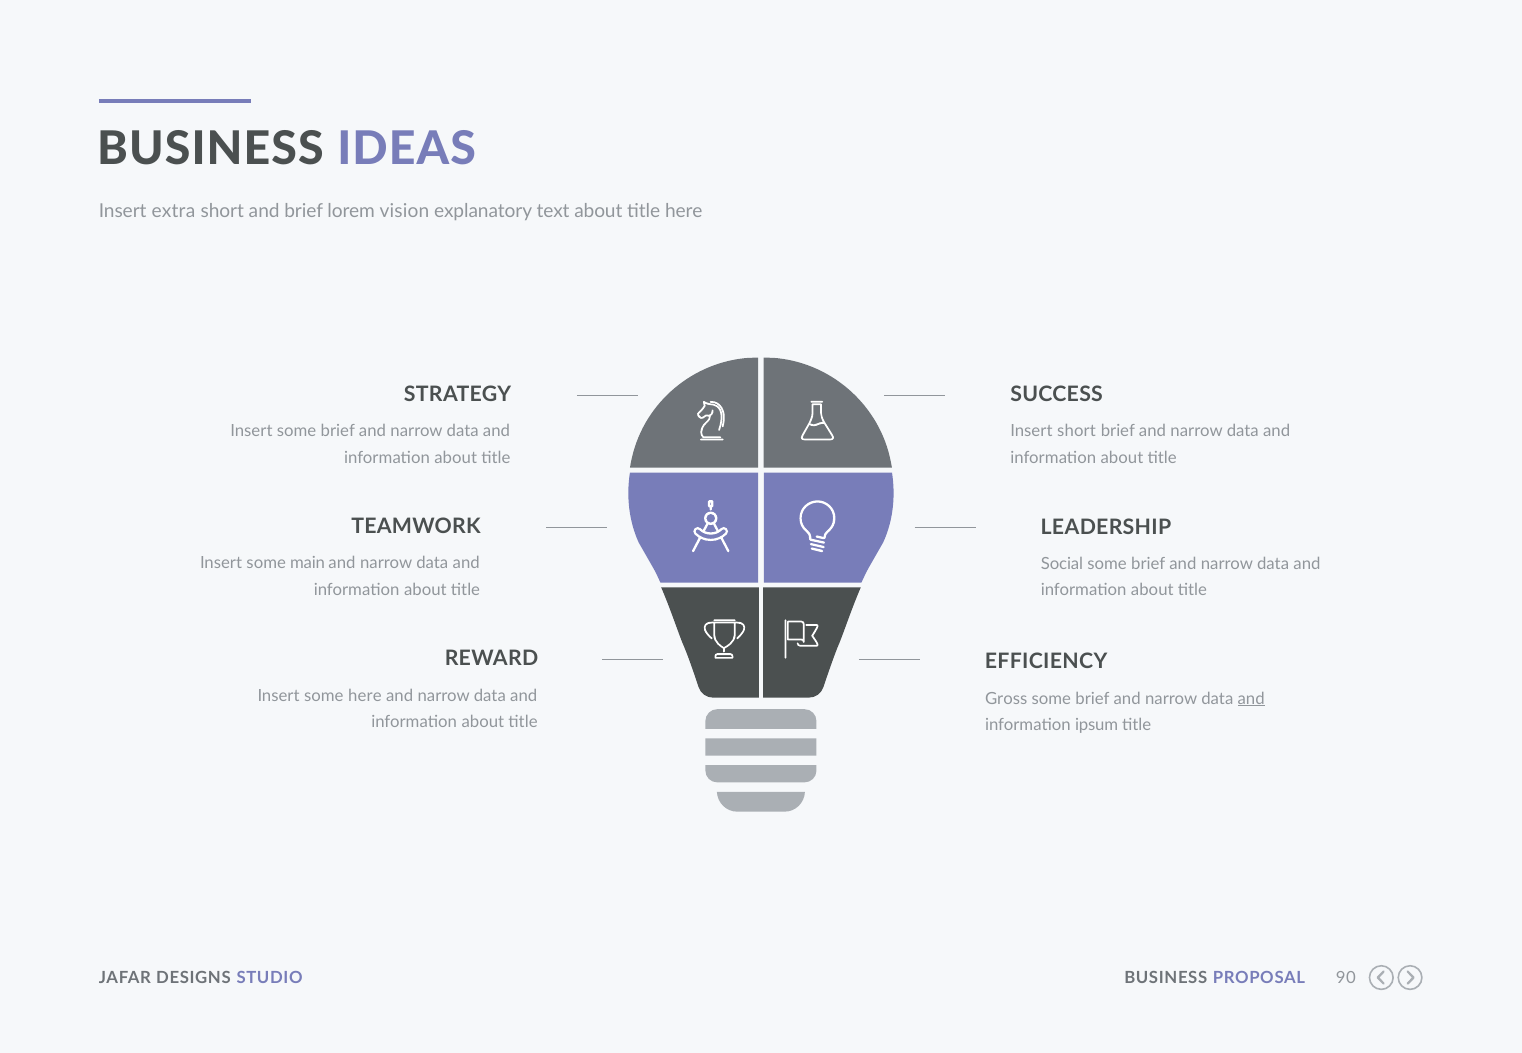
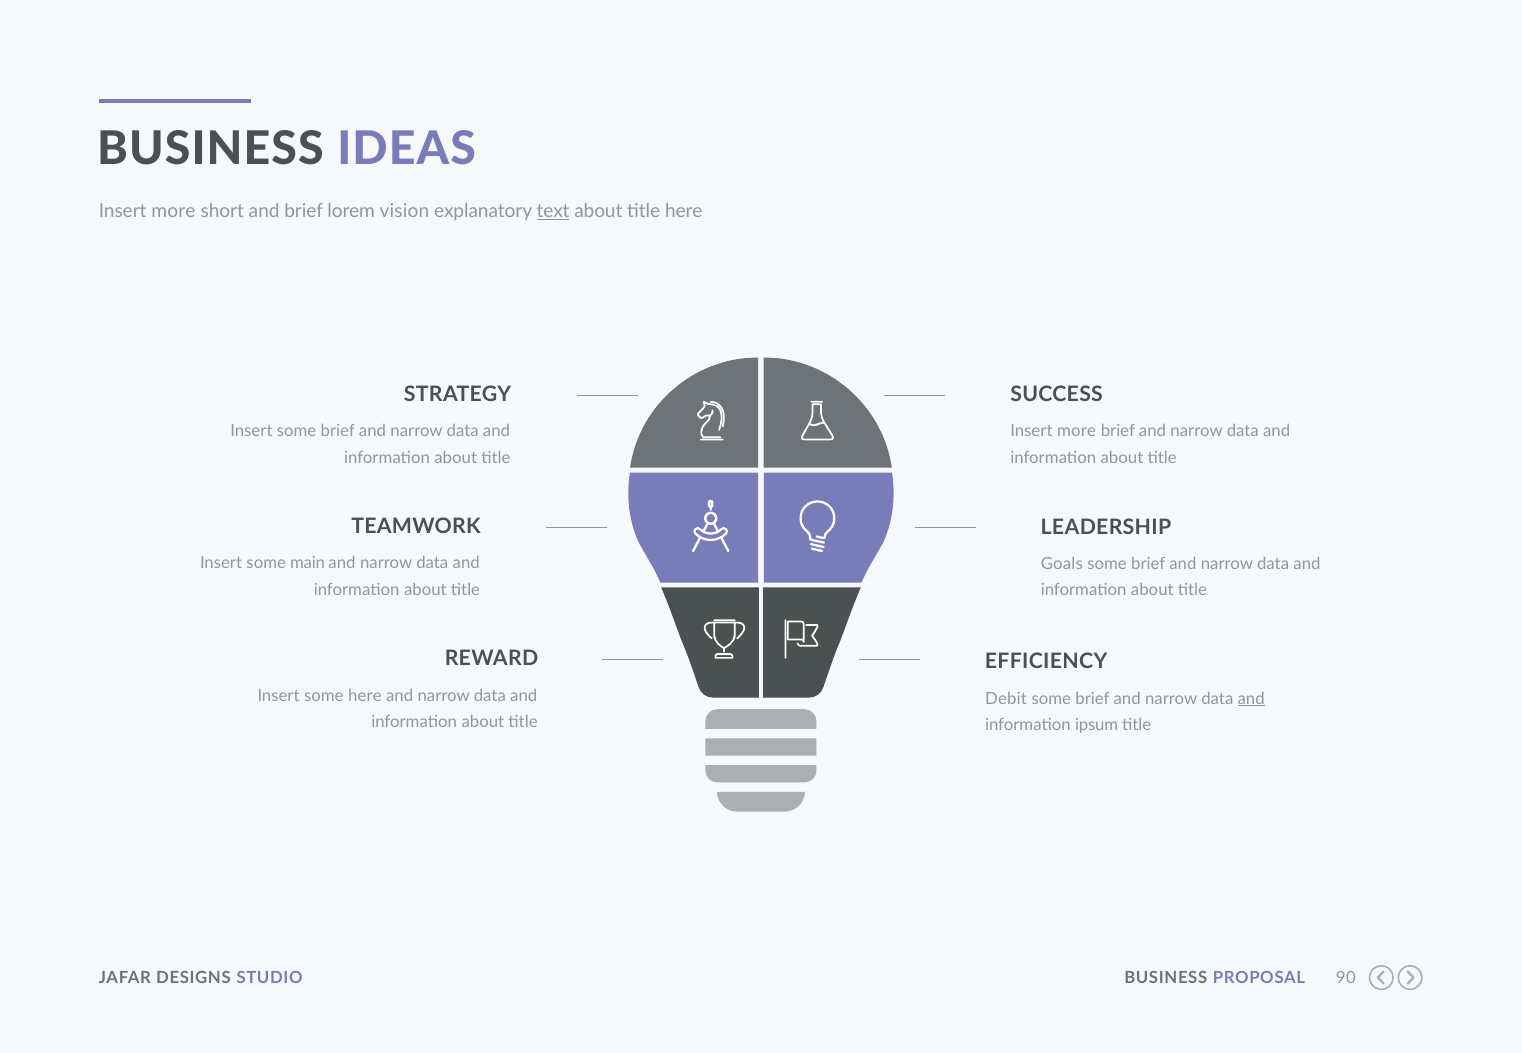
extra at (173, 212): extra -> more
text underline: none -> present
short at (1077, 432): short -> more
Social: Social -> Goals
Gross: Gross -> Debit
